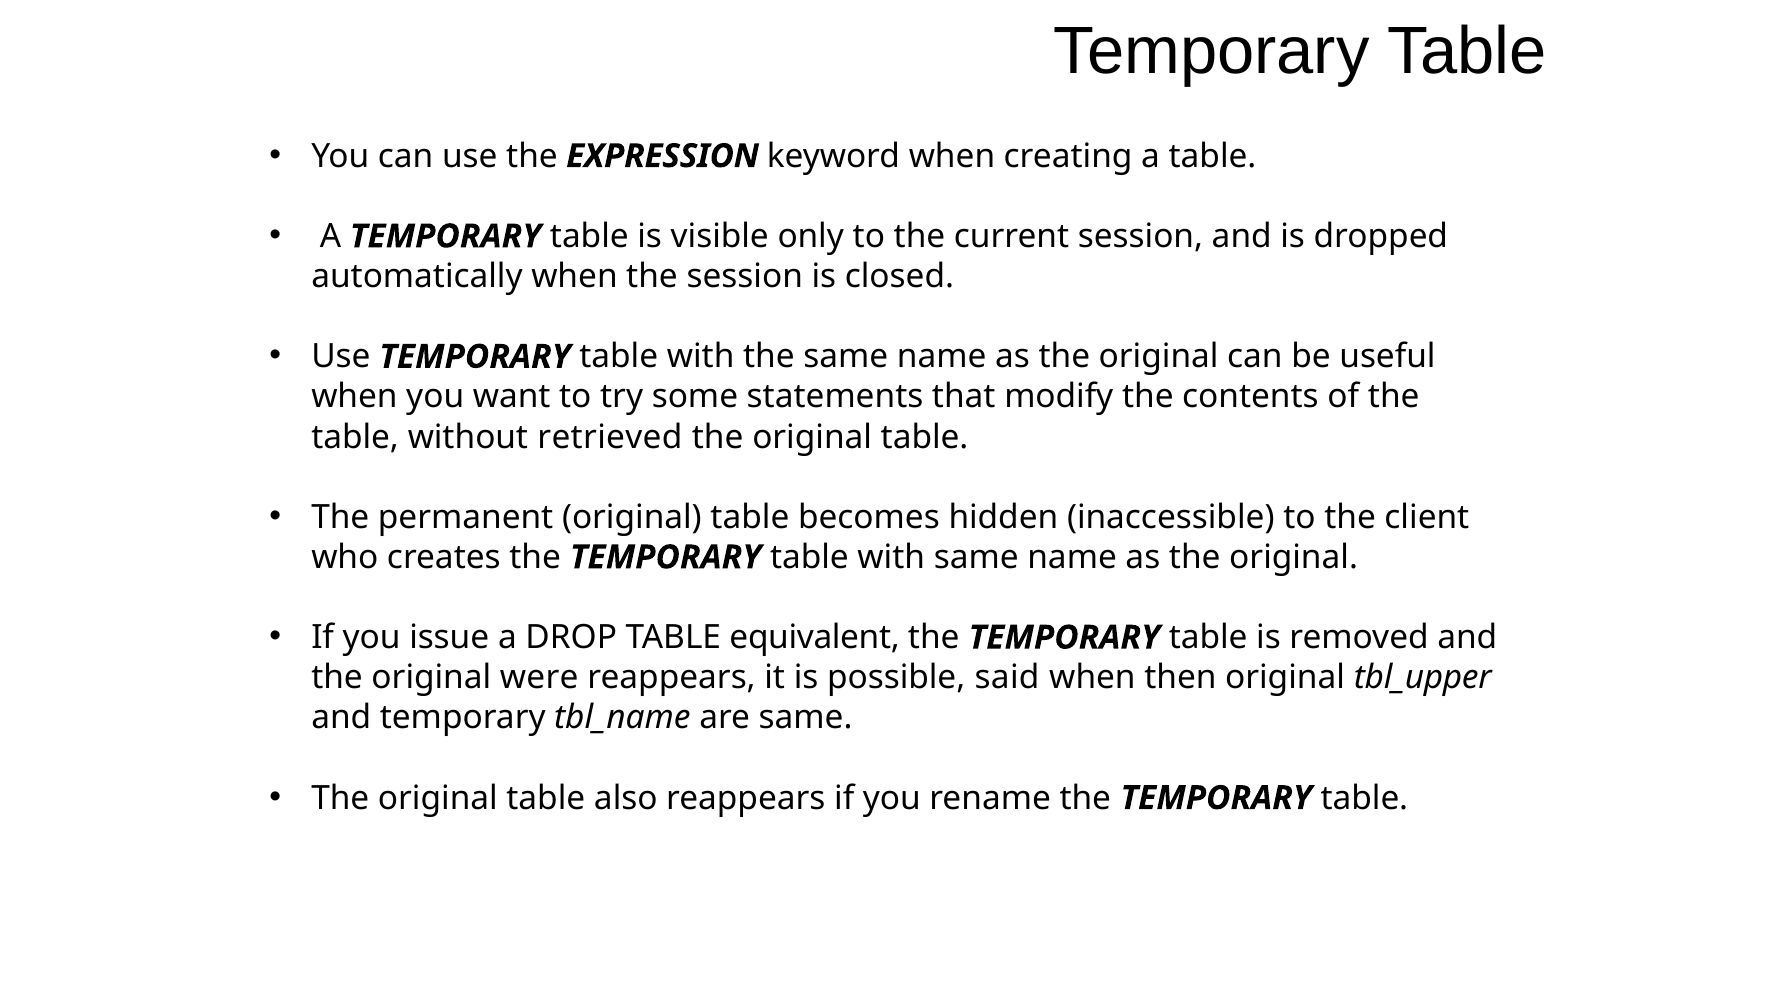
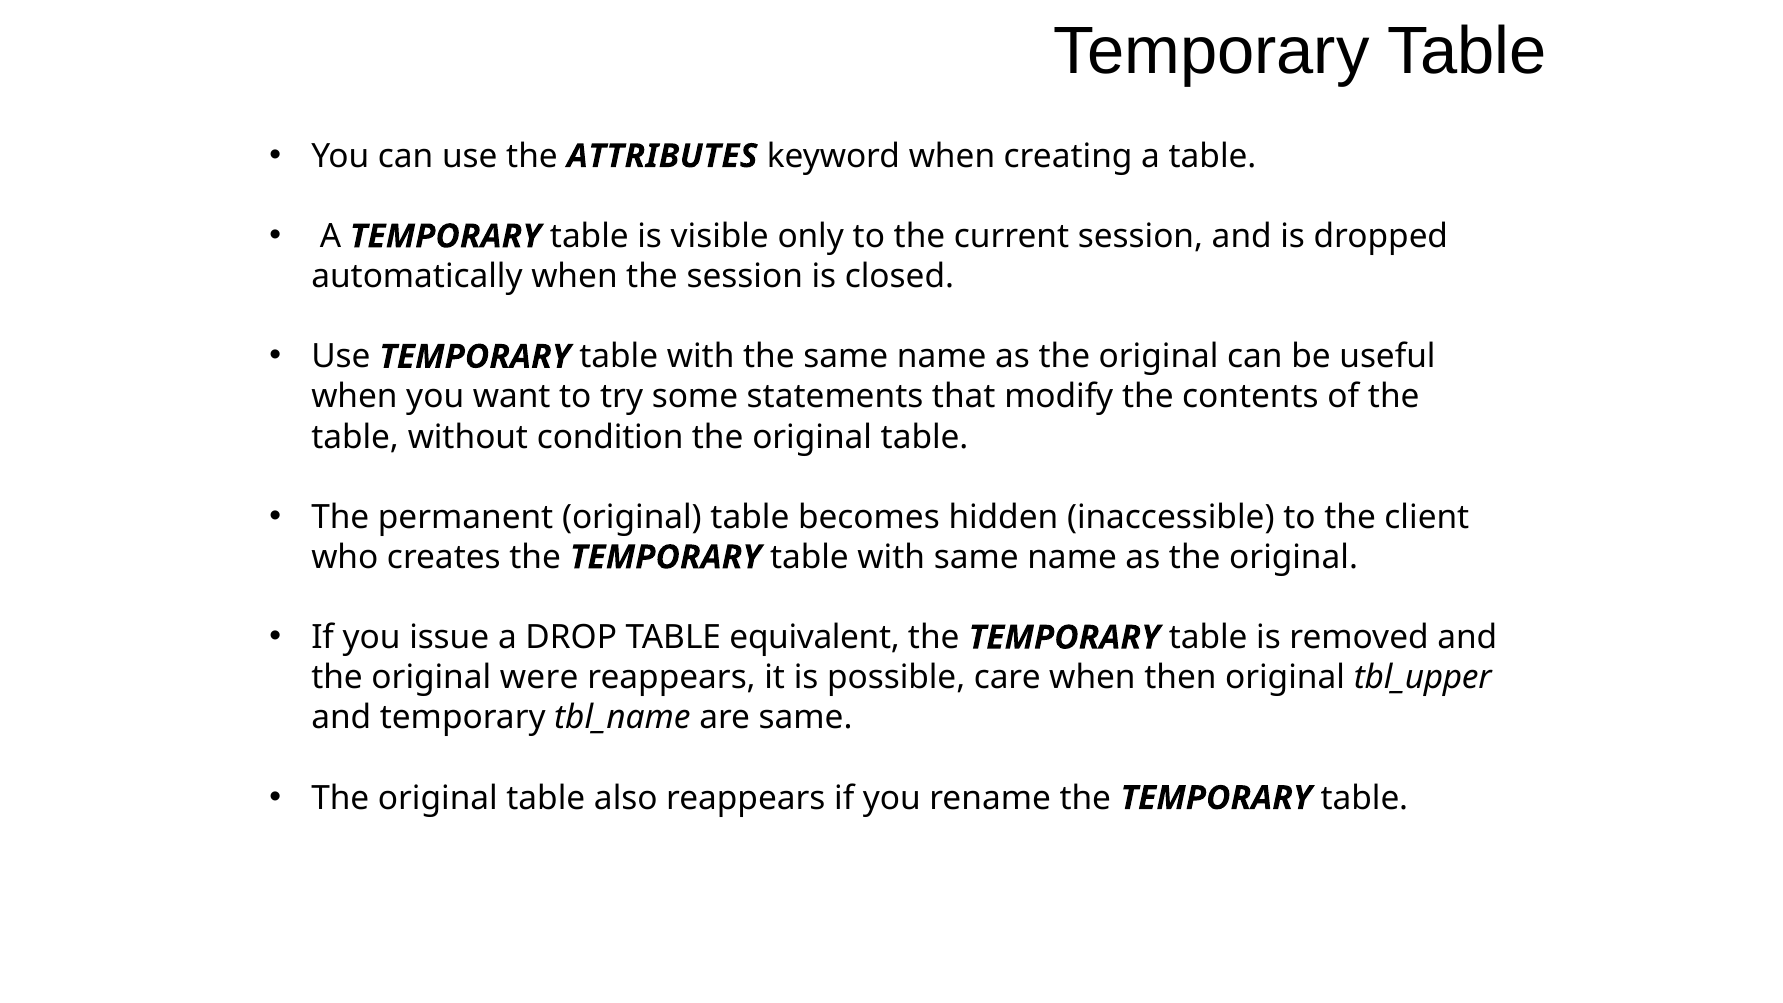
EXPRESSION: EXPRESSION -> ATTRIBUTES
retrieved: retrieved -> condition
said: said -> care
